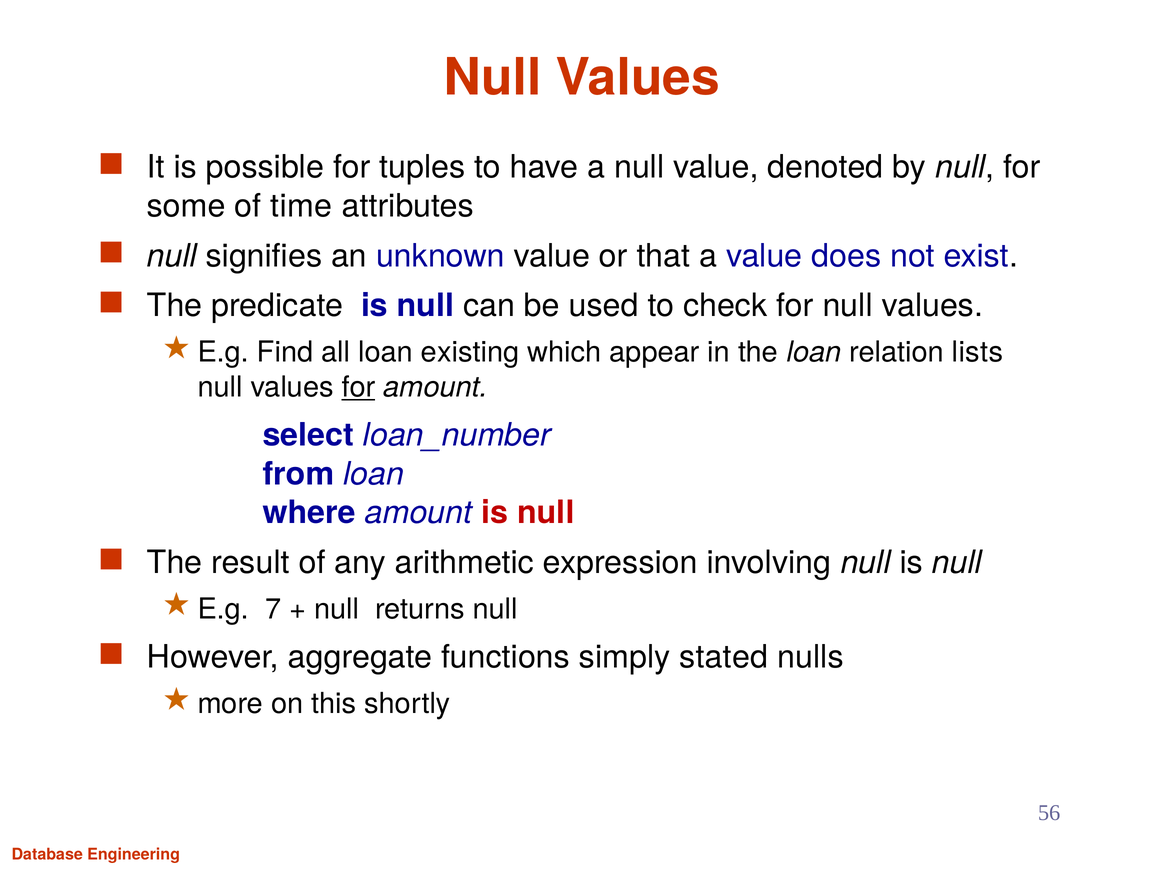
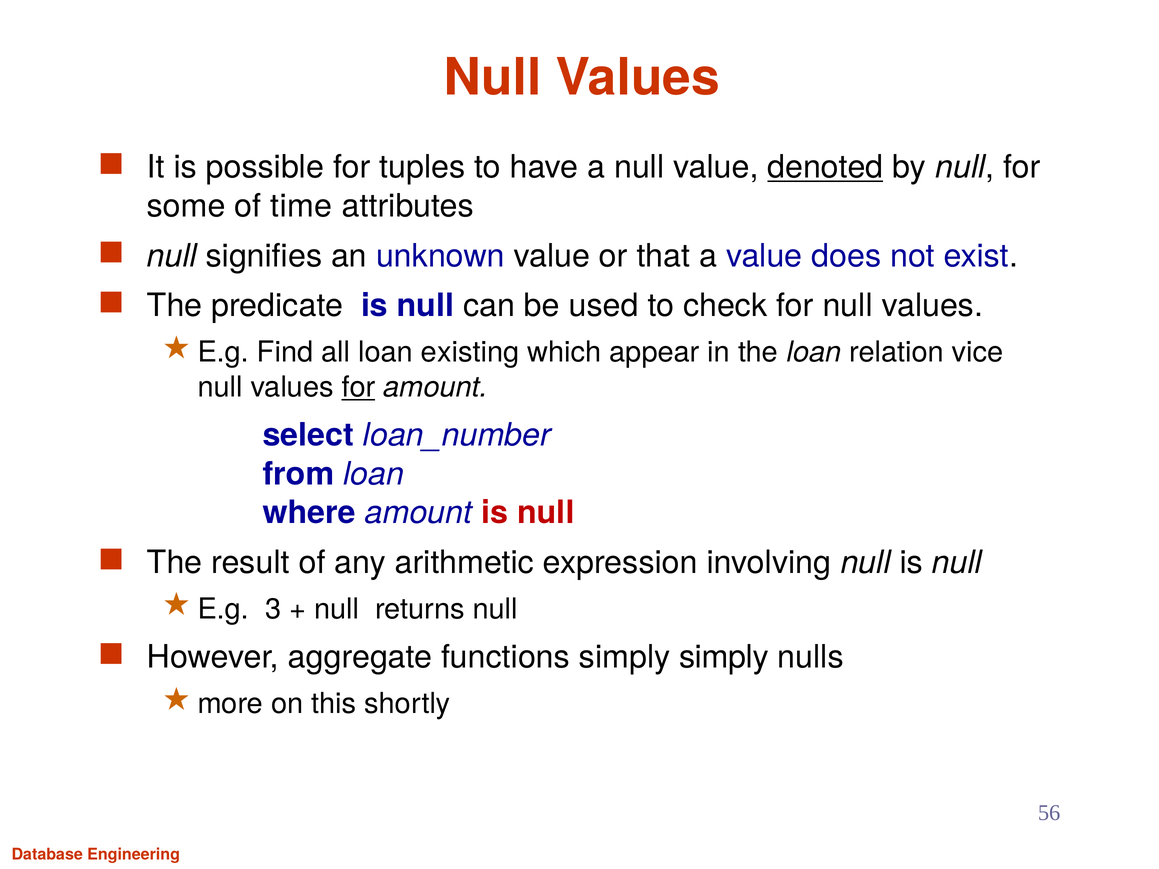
denoted underline: none -> present
lists: lists -> vice
7: 7 -> 3
simply stated: stated -> simply
